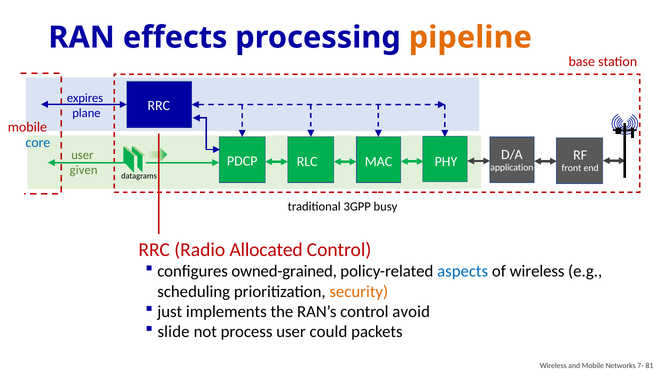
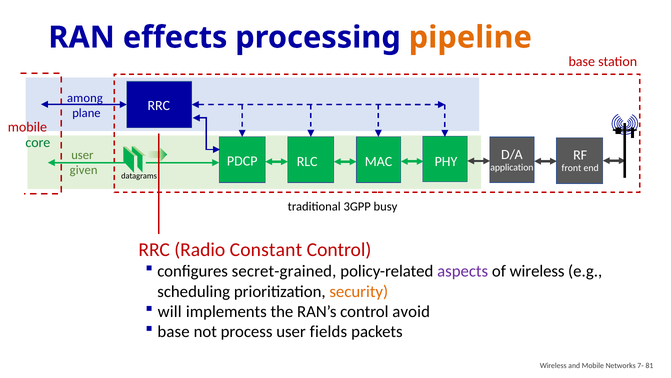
expires: expires -> among
core colour: blue -> green
Allocated: Allocated -> Constant
owned-grained: owned-grained -> secret-grained
aspects colour: blue -> purple
just: just -> will
slide at (174, 331): slide -> base
could: could -> fields
